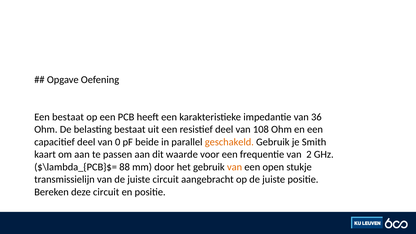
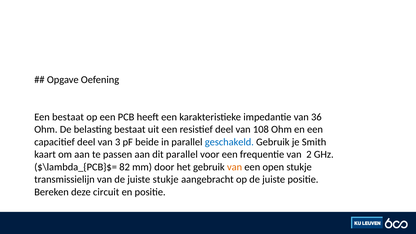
0: 0 -> 3
geschakeld colour: orange -> blue
dit waarde: waarde -> parallel
88: 88 -> 82
juiste circuit: circuit -> stukje
